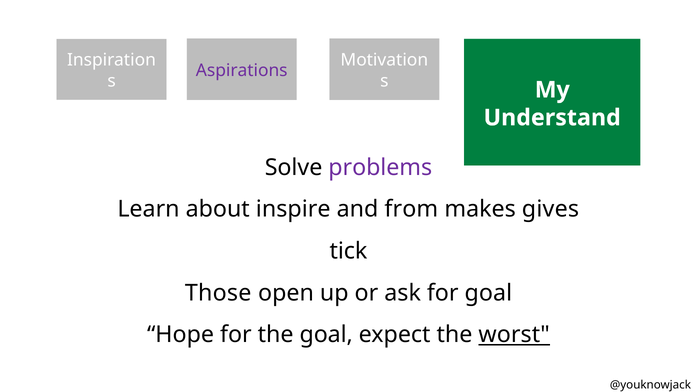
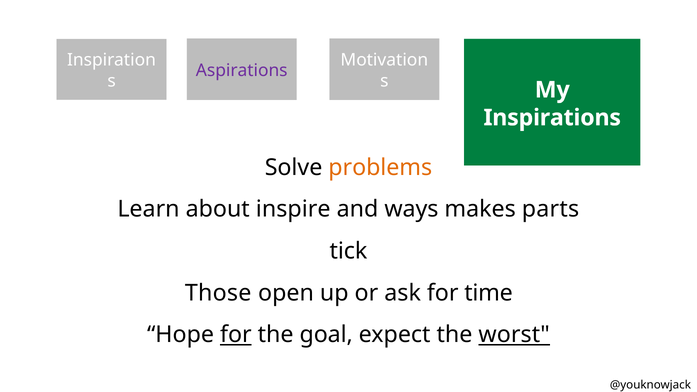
Understand: Understand -> Inspirations
problems colour: purple -> orange
from: from -> ways
gives: gives -> parts
for goal: goal -> time
for at (236, 335) underline: none -> present
